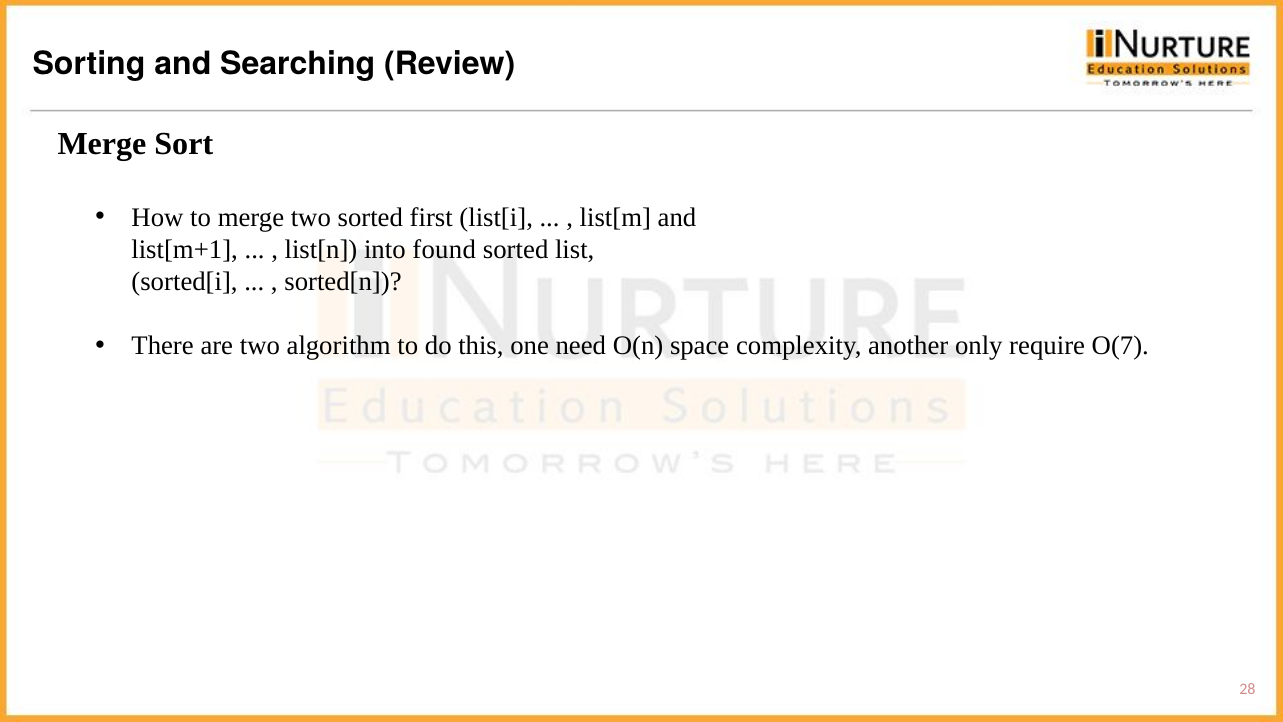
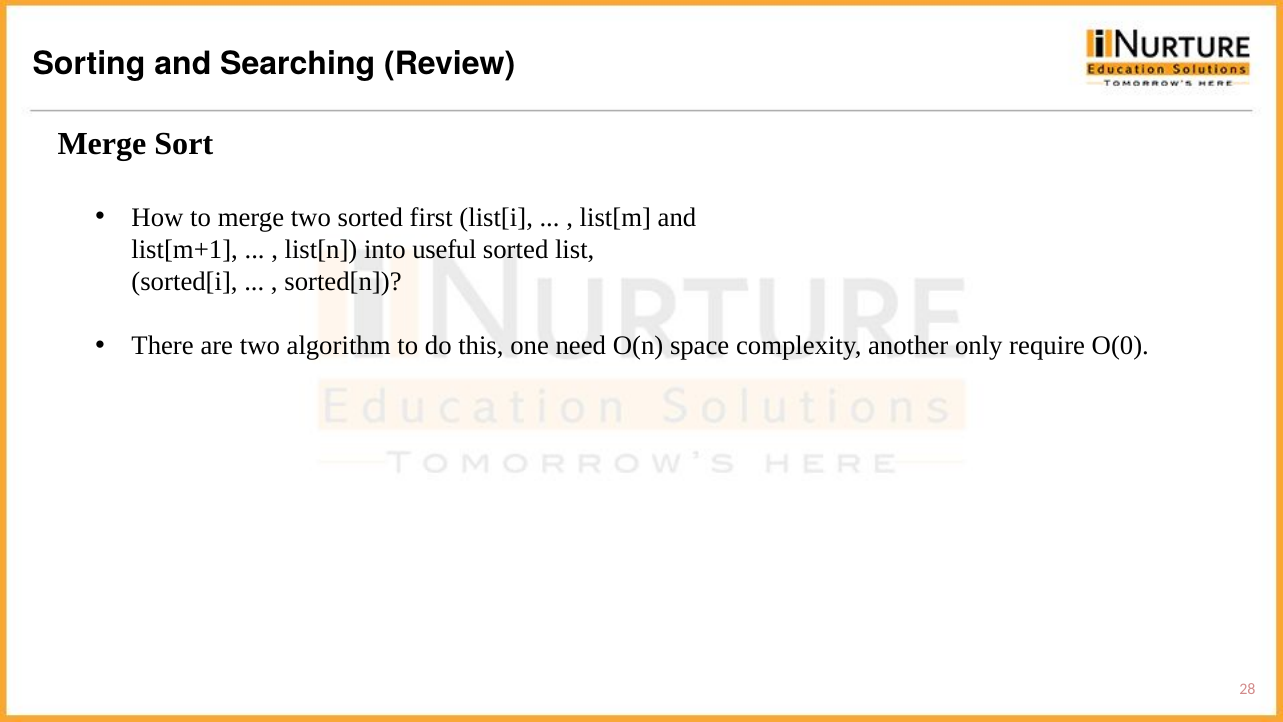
found: found -> useful
O(7: O(7 -> O(0
